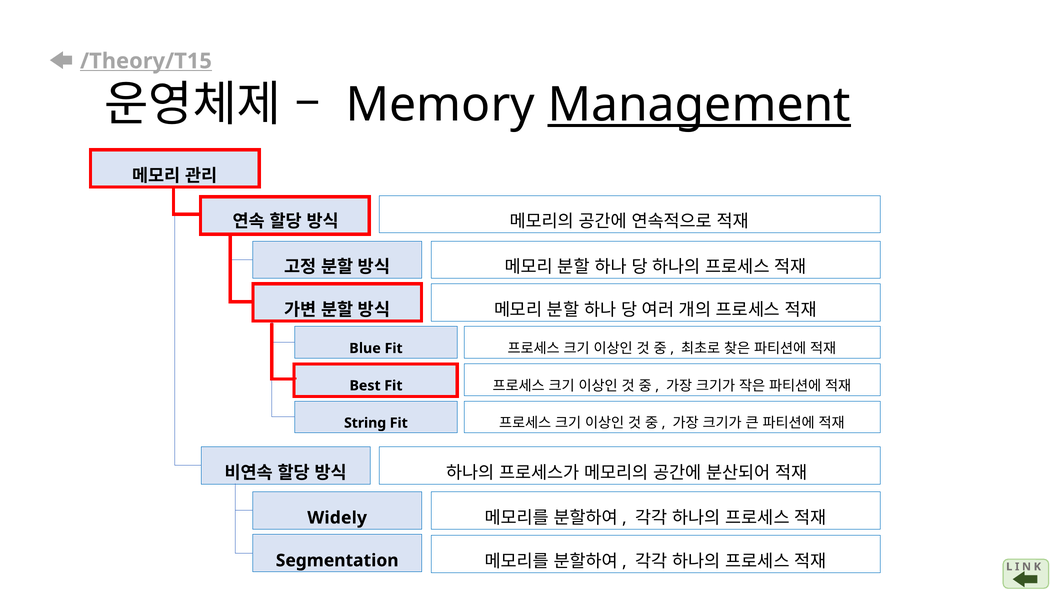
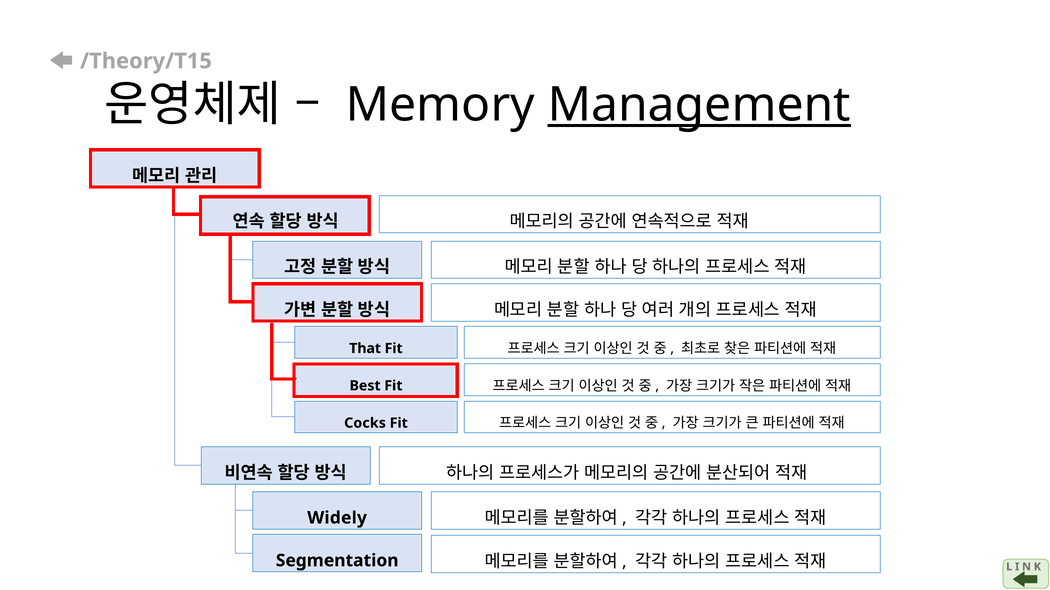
/Theory/T15 underline: present -> none
Blue: Blue -> That
String: String -> Cocks
